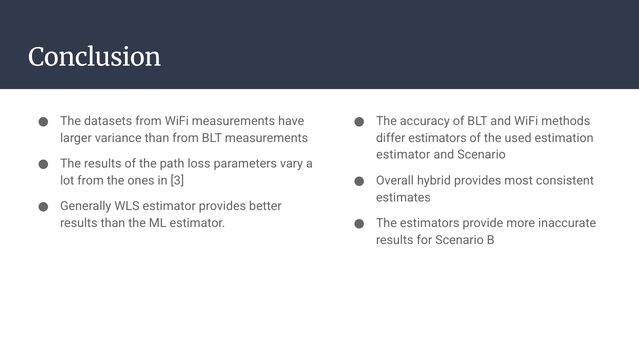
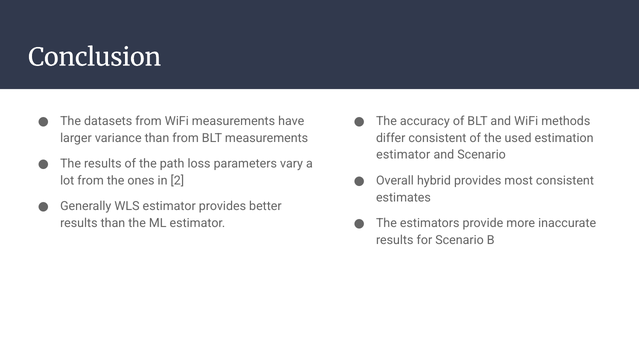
differ estimators: estimators -> consistent
3: 3 -> 2
